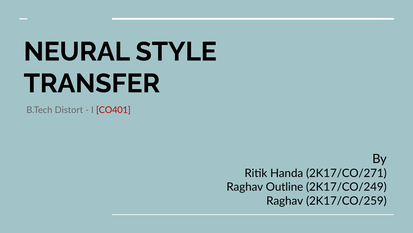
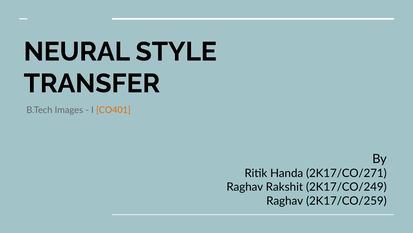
Distort: Distort -> Images
CO401 colour: red -> orange
Outline: Outline -> Rakshit
